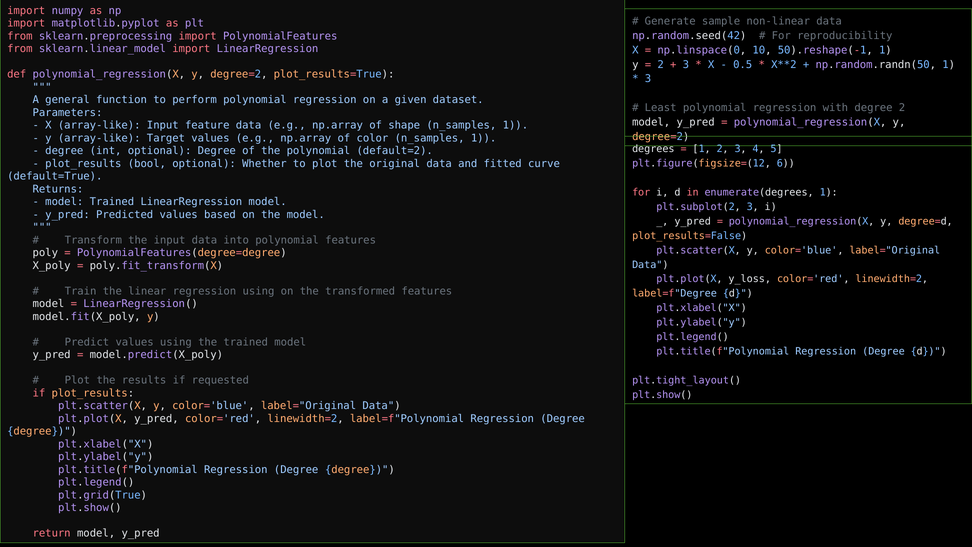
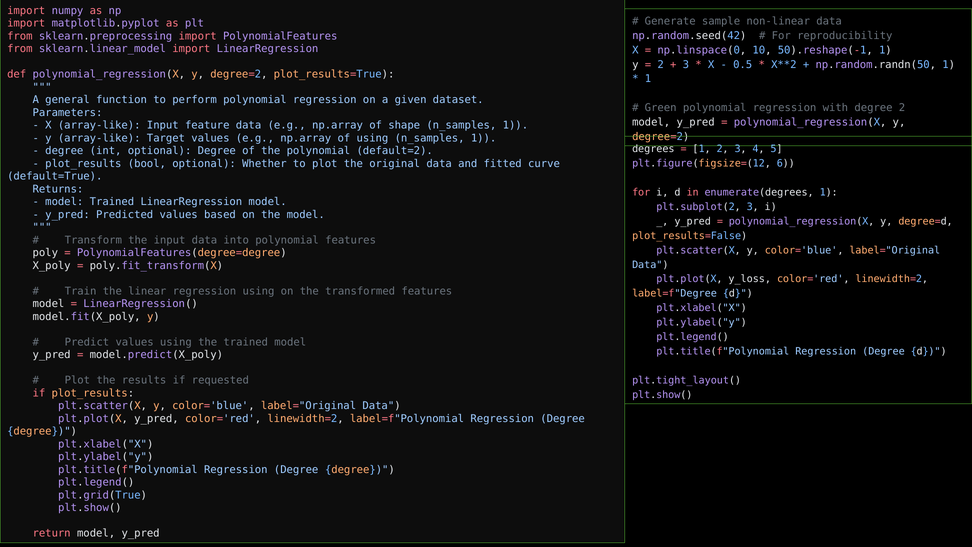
3 at (648, 79): 3 -> 1
Least: Least -> Green
of color: color -> using
